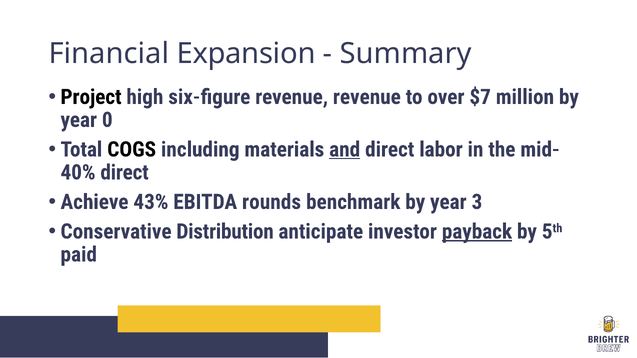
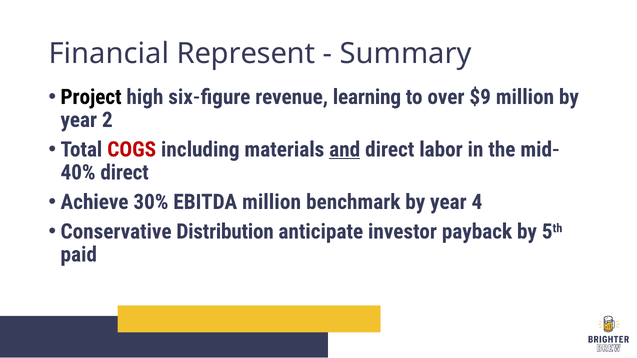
Expansion: Expansion -> Represent
revenue revenue: revenue -> learning
$7: $7 -> $9
0: 0 -> 2
COGS colour: black -> red
43%: 43% -> 30%
EBITDA rounds: rounds -> million
3: 3 -> 4
payback underline: present -> none
